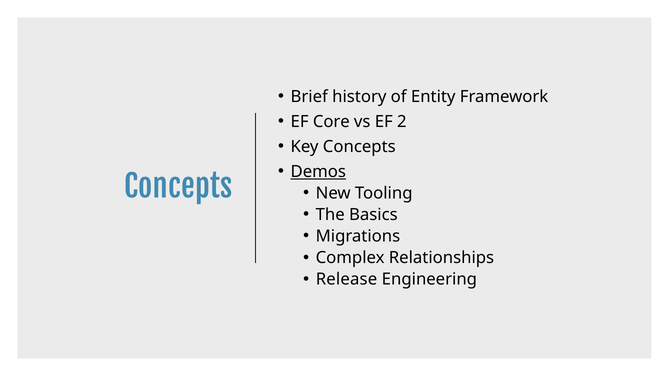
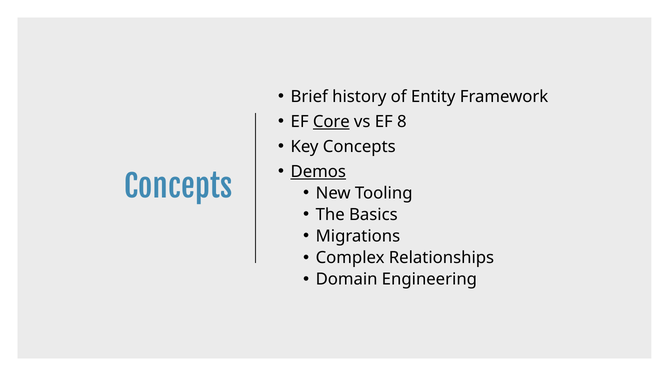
Core underline: none -> present
2: 2 -> 8
Release: Release -> Domain
